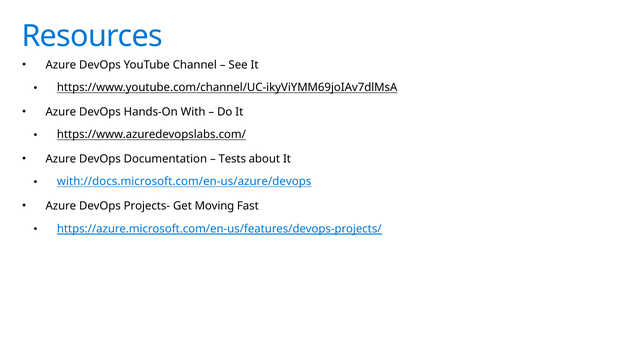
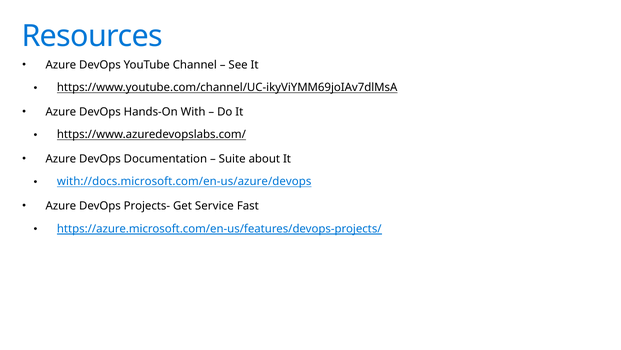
Tests: Tests -> Suite
Moving: Moving -> Service
